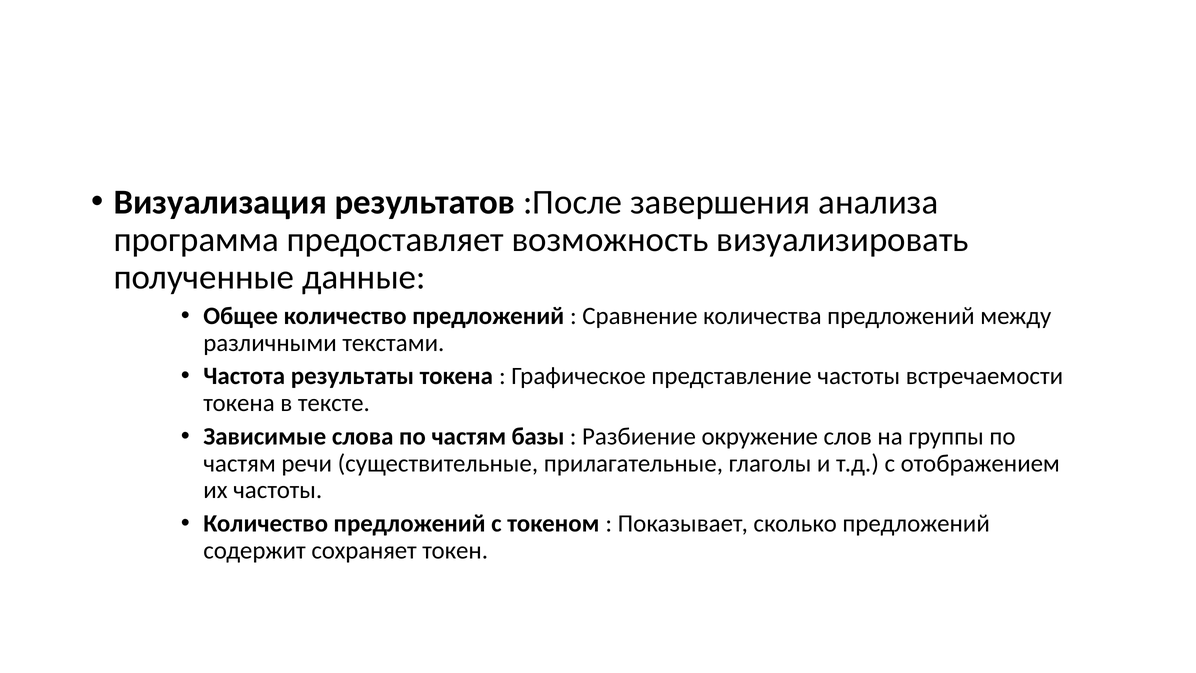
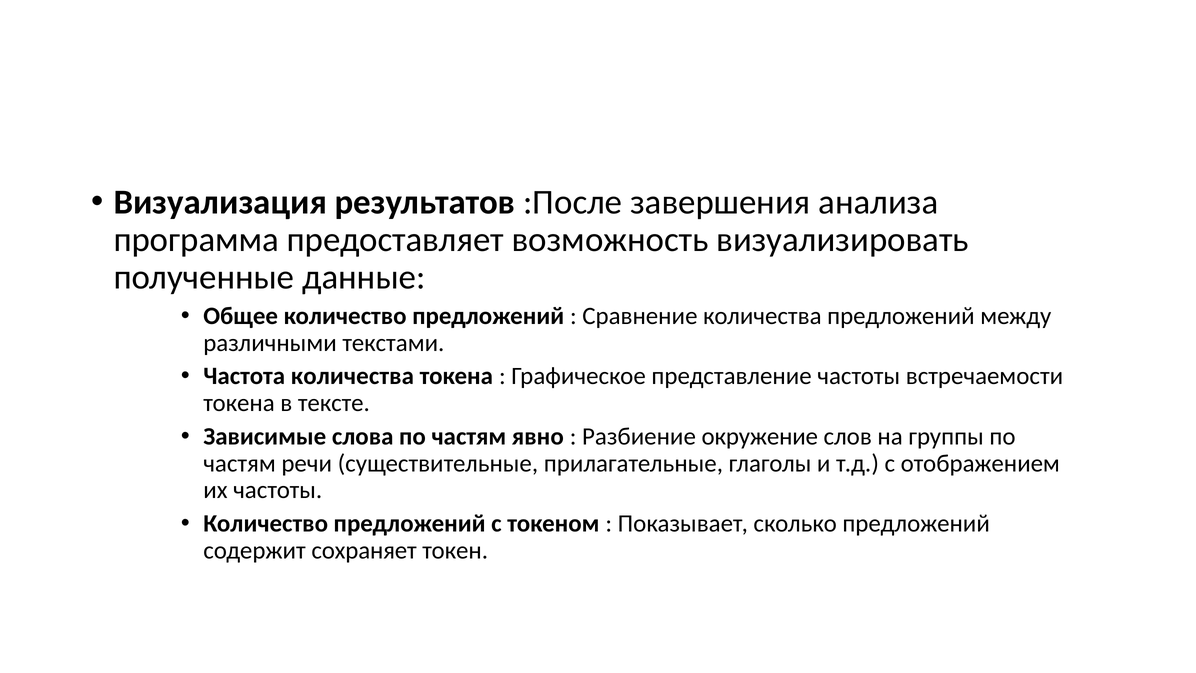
Частота результаты: результаты -> количества
базы: базы -> явно
